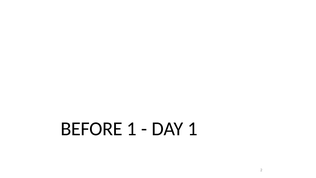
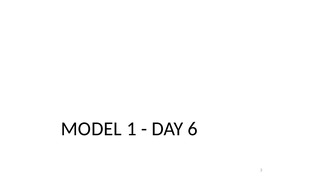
BEFORE: BEFORE -> MODEL
DAY 1: 1 -> 6
